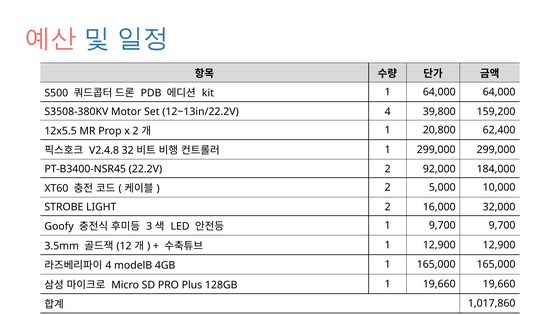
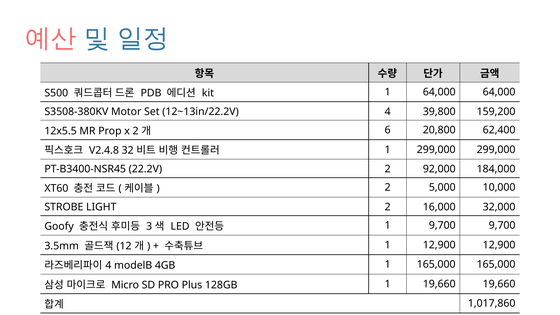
1 at (388, 130): 1 -> 6
